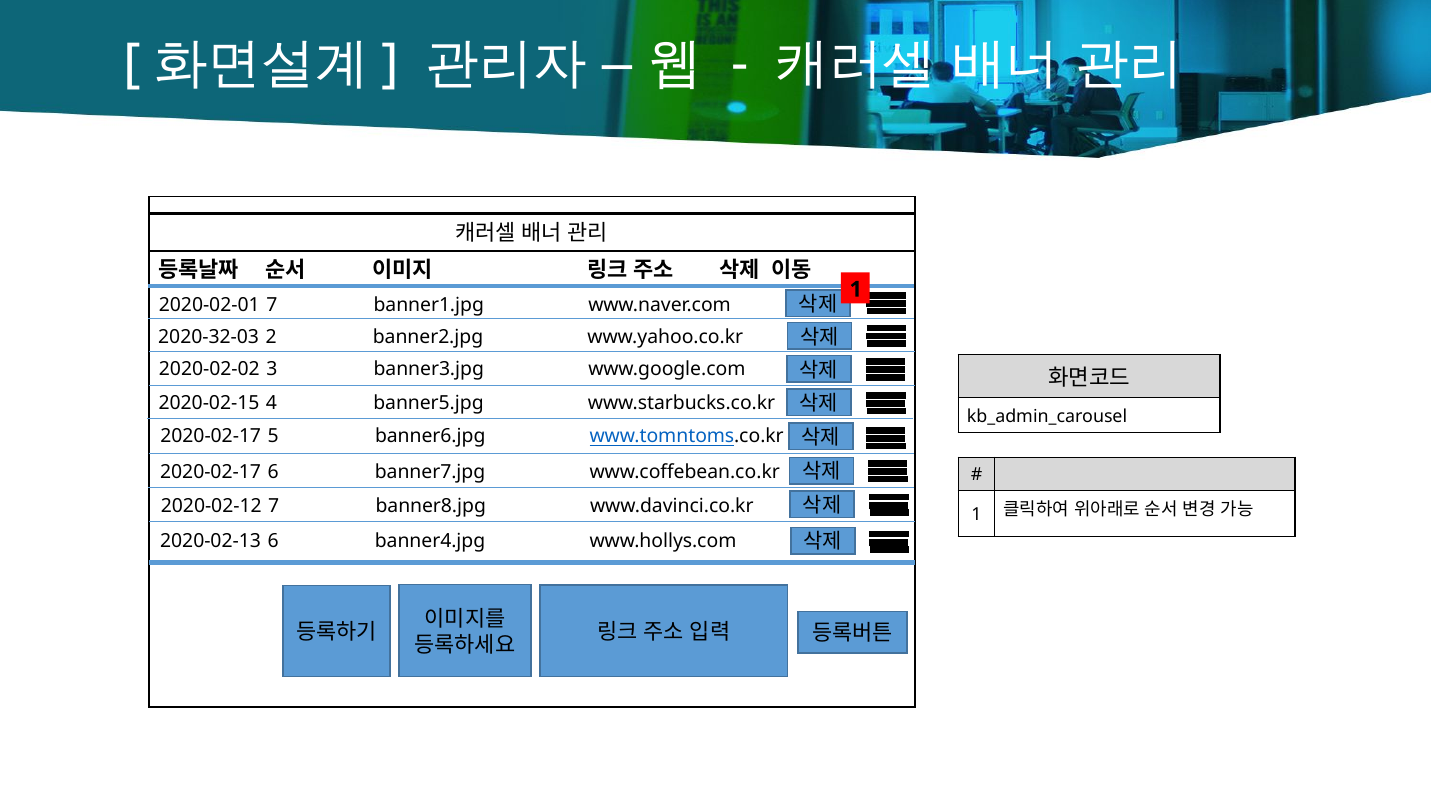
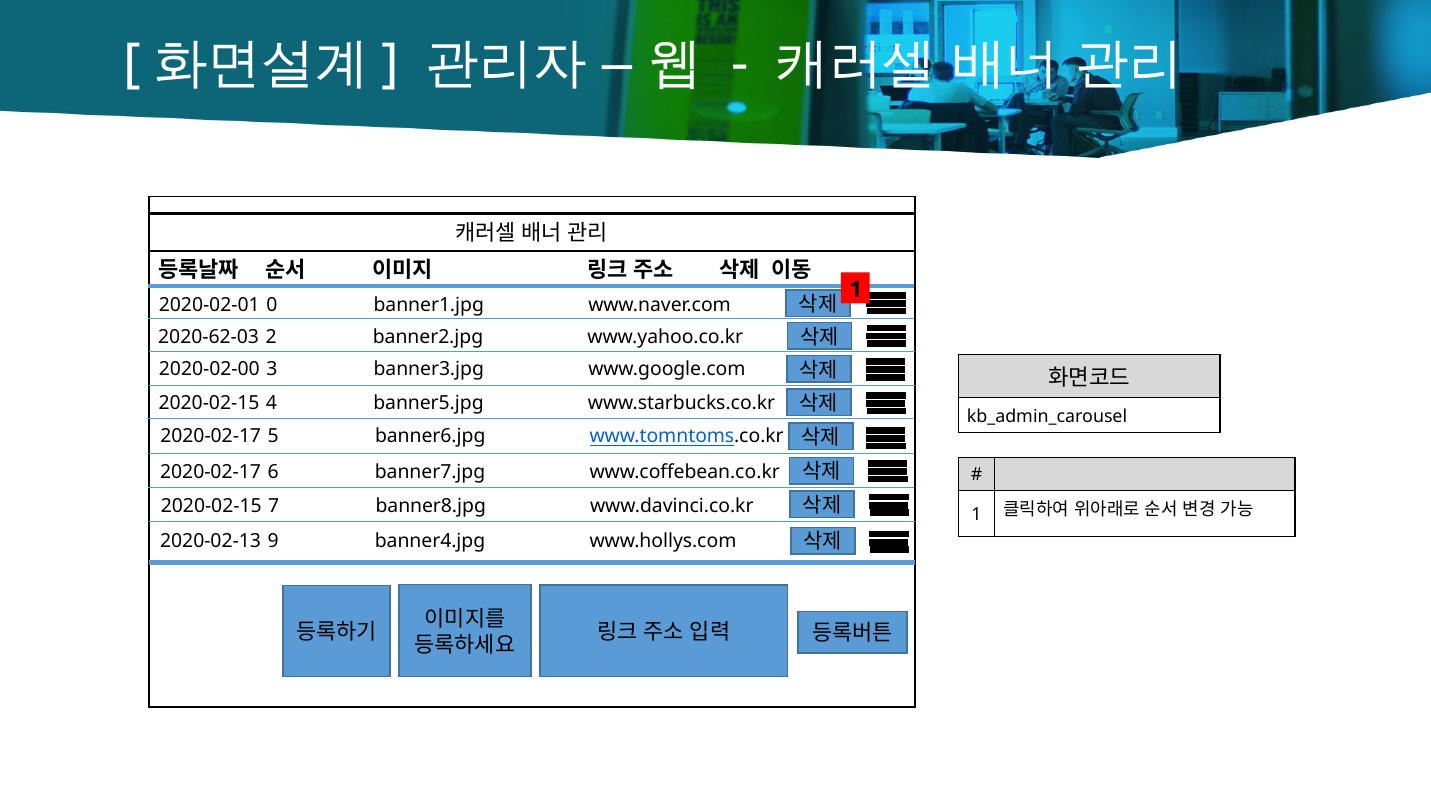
2020-02-01 7: 7 -> 0
2020-32-03: 2020-32-03 -> 2020-62-03
2020-02-02: 2020-02-02 -> 2020-02-00
2020-02-12 at (211, 506): 2020-02-12 -> 2020-02-15
2020-02-13 6: 6 -> 9
